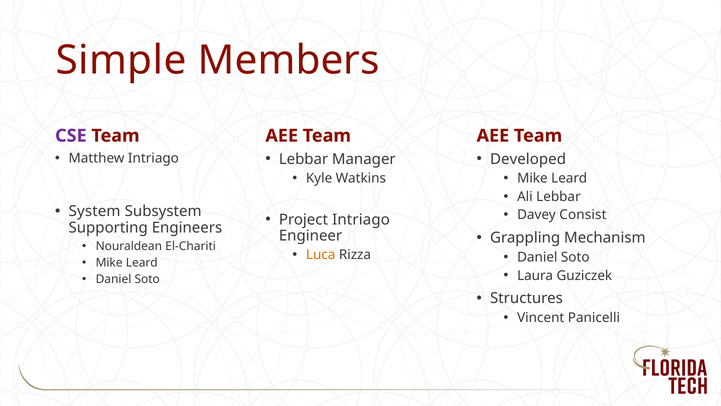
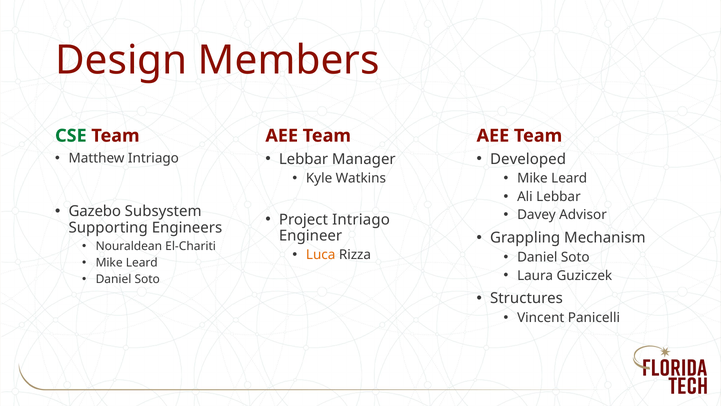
Simple: Simple -> Design
CSE colour: purple -> green
System: System -> Gazebo
Consist: Consist -> Advisor
